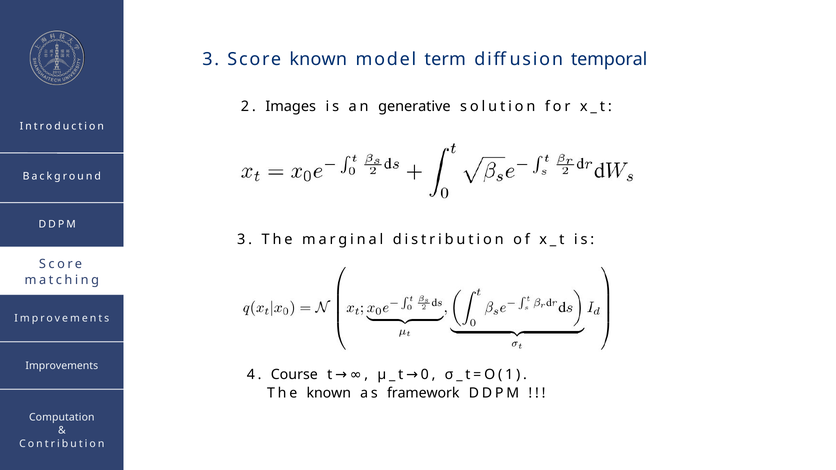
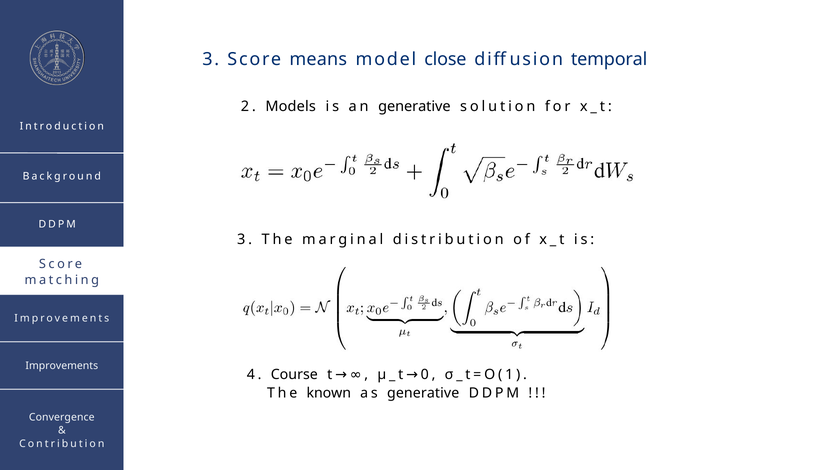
Score known: known -> means
term: term -> close
Images: Images -> Models
as framework: framework -> generative
Computation: Computation -> Convergence
